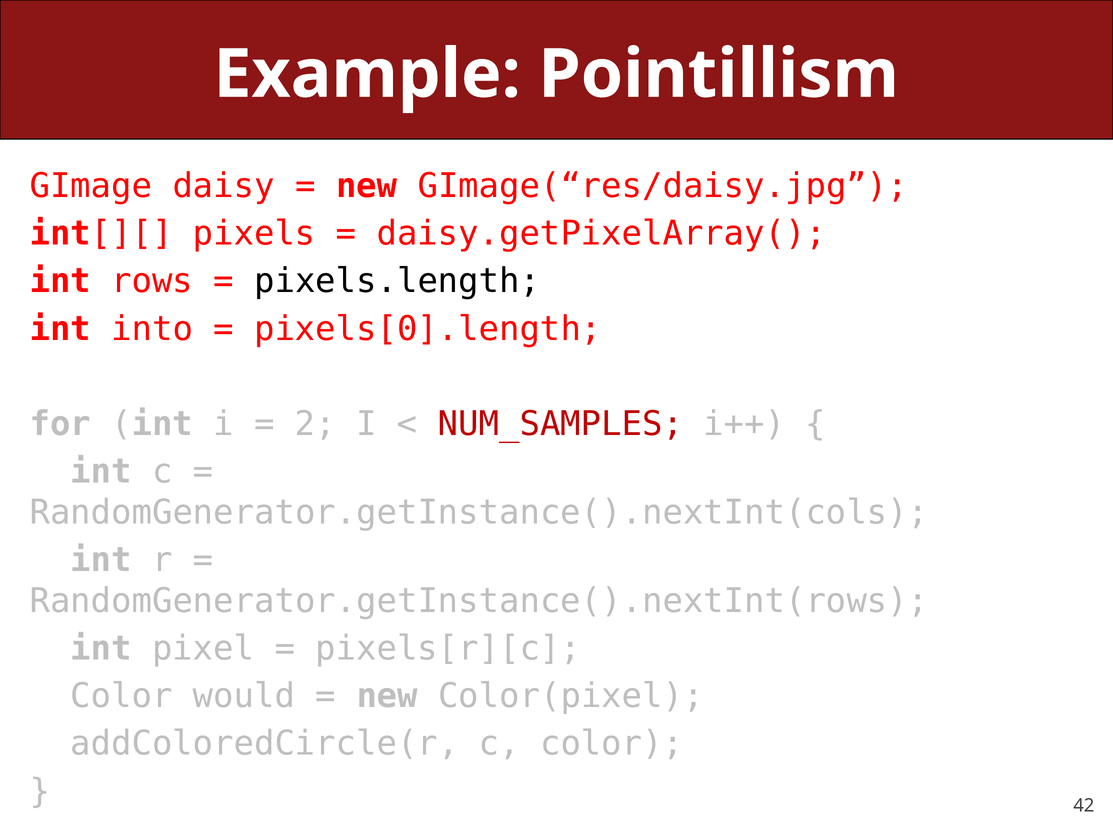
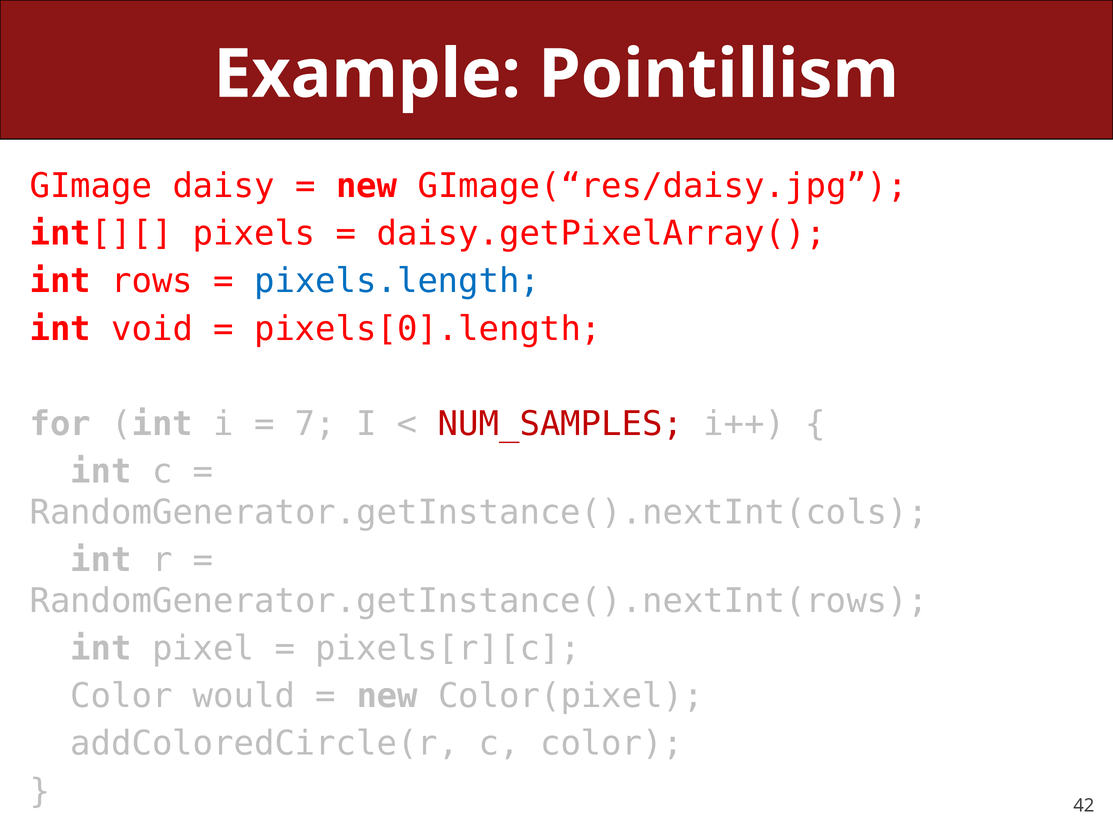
pixels.length colour: black -> blue
into: into -> void
2: 2 -> 7
